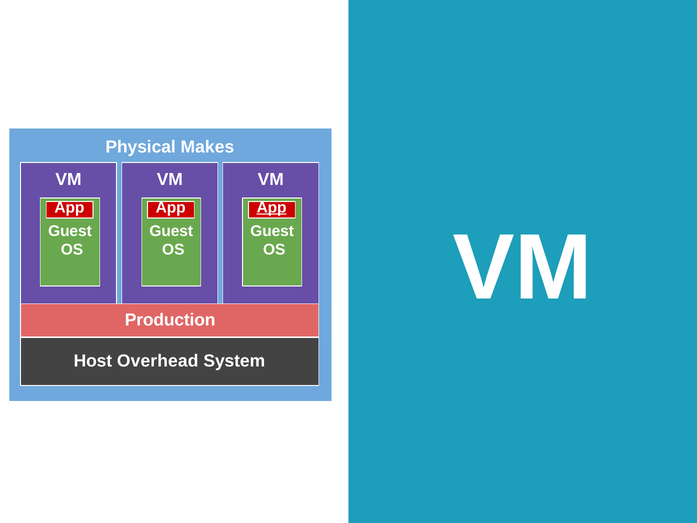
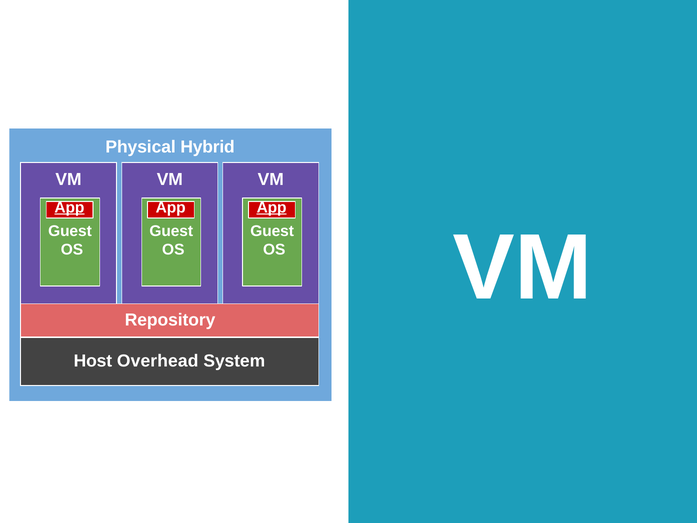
Makes: Makes -> Hybrid
App at (69, 207) underline: none -> present
Production: Production -> Repository
